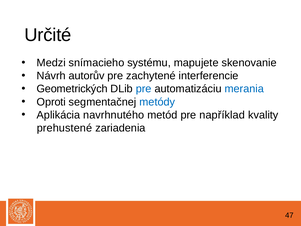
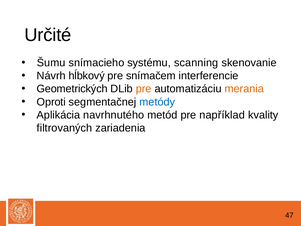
Medzi: Medzi -> Šumu
mapujete: mapujete -> scanning
autorův: autorův -> hĺbkový
zachytené: zachytené -> snímačem
pre at (144, 89) colour: blue -> orange
merania colour: blue -> orange
prehustené: prehustené -> filtrovaných
